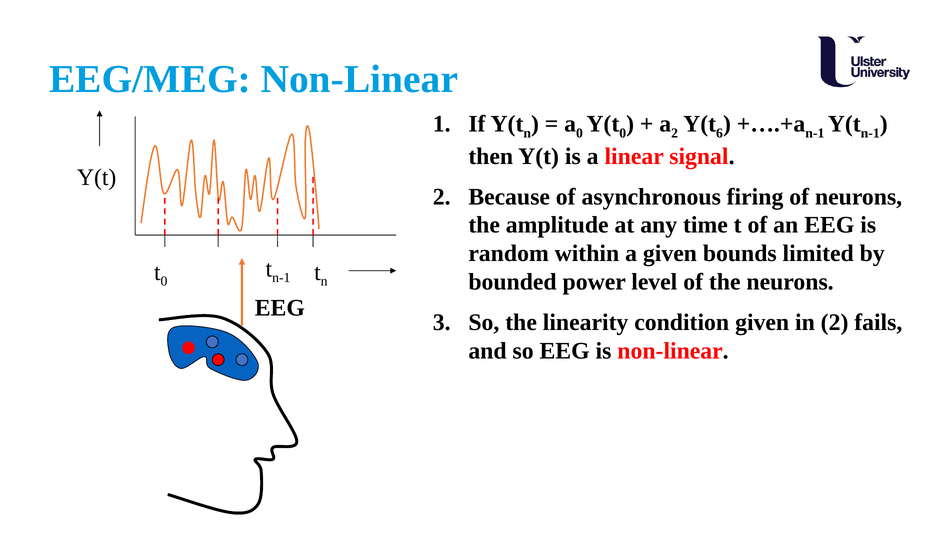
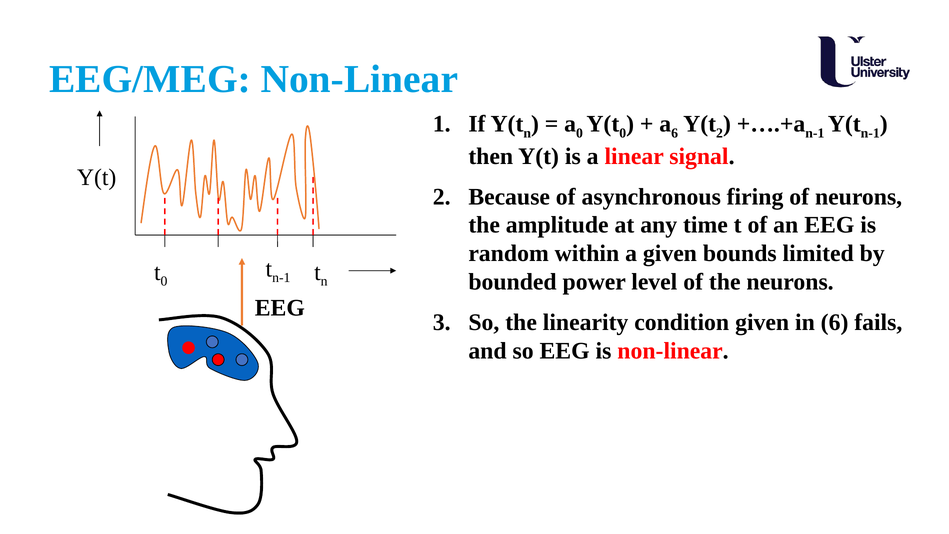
a 2: 2 -> 6
Y(t 6: 6 -> 2
in 2: 2 -> 6
